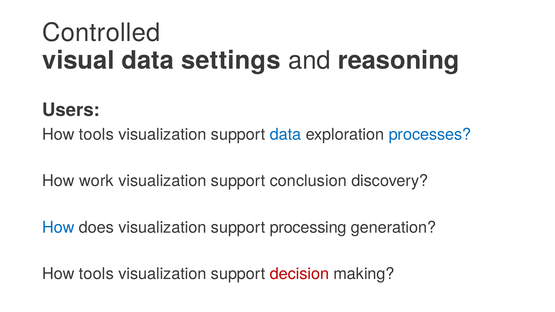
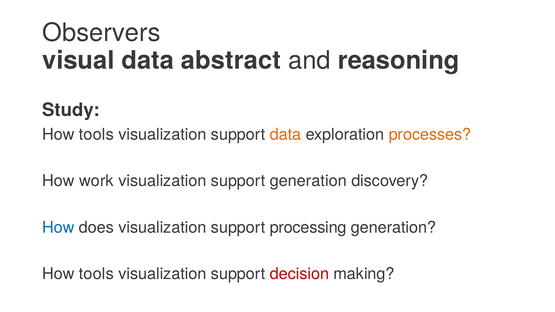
Controlled: Controlled -> Observers
settings: settings -> abstract
Users: Users -> Study
data at (285, 135) colour: blue -> orange
processes colour: blue -> orange
support conclusion: conclusion -> generation
